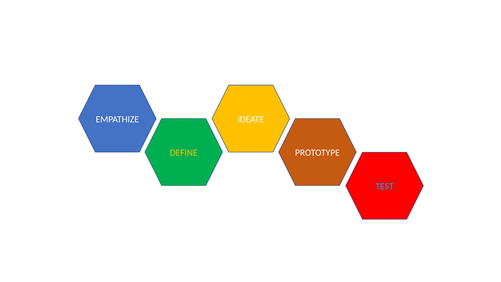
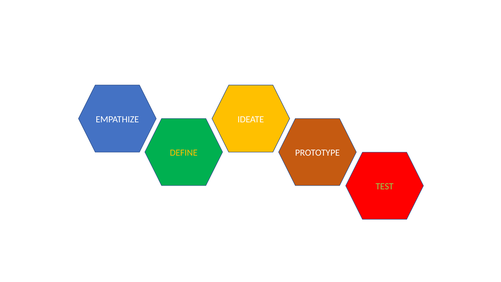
TEST colour: light blue -> light green
